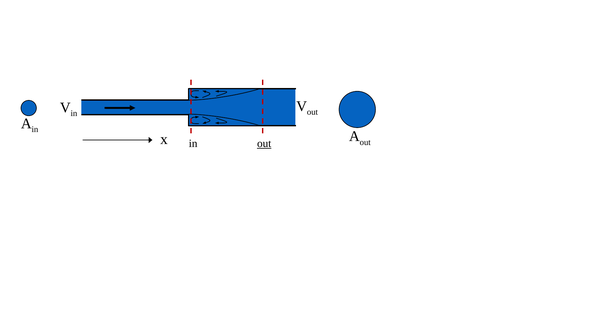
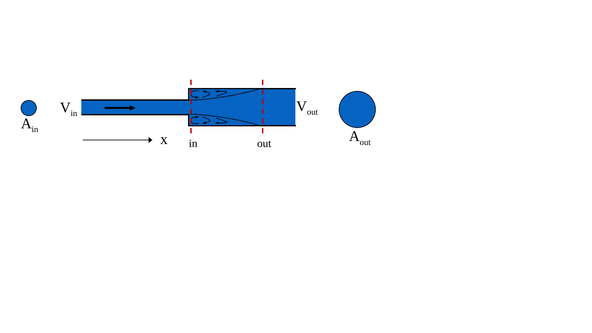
out at (264, 143) underline: present -> none
